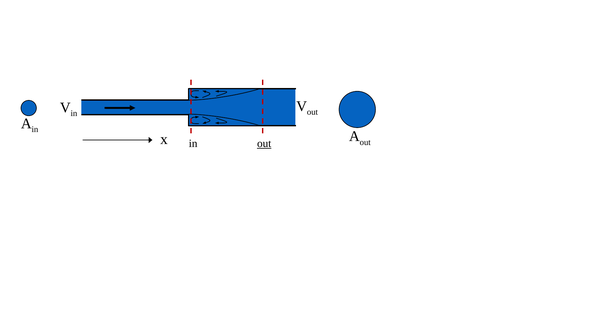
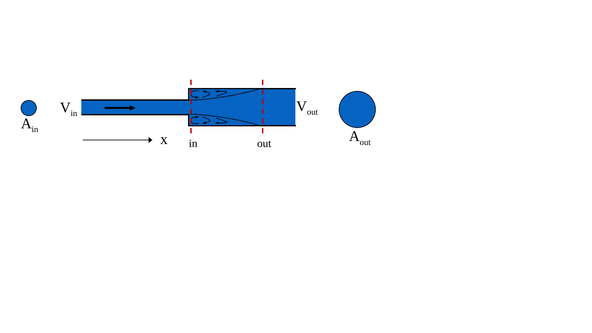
out at (264, 143) underline: present -> none
